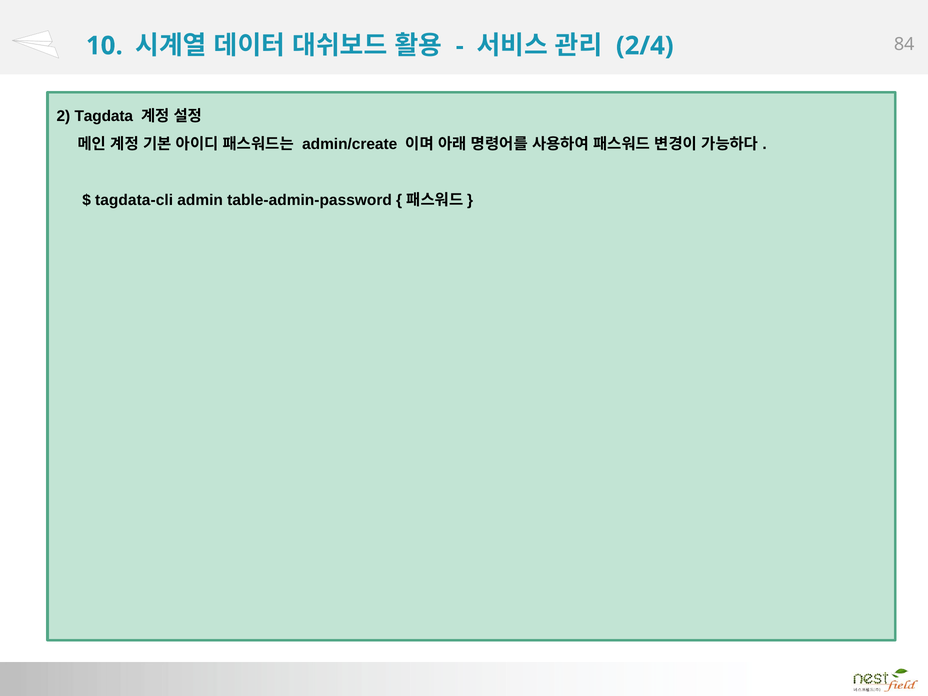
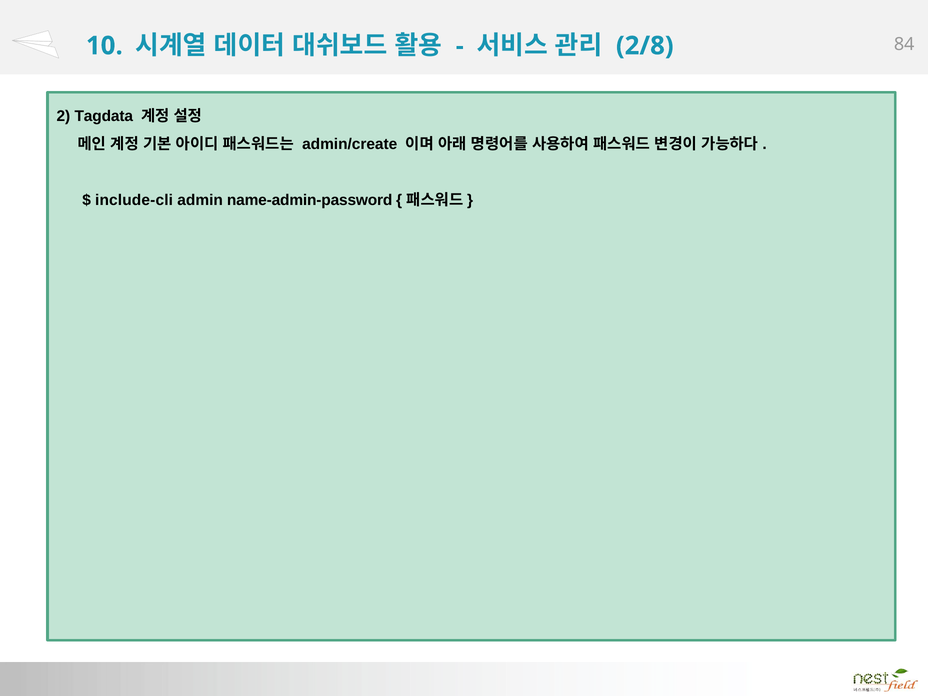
2/4: 2/4 -> 2/8
tagdata-cli: tagdata-cli -> include-cli
table-admin-password: table-admin-password -> name-admin-password
